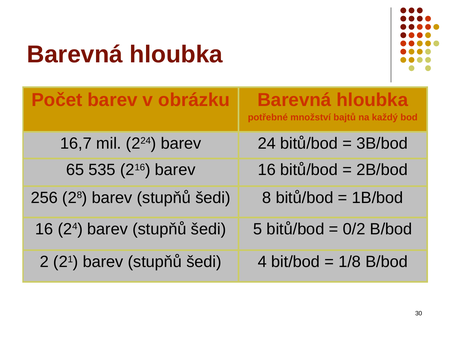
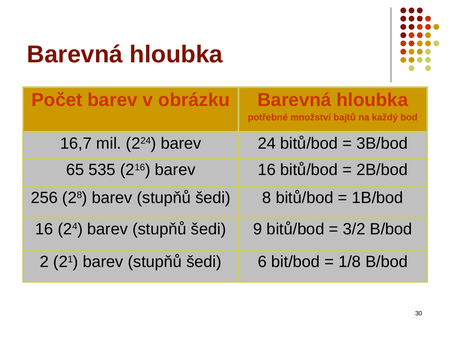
5: 5 -> 9
0/2: 0/2 -> 3/2
4: 4 -> 6
